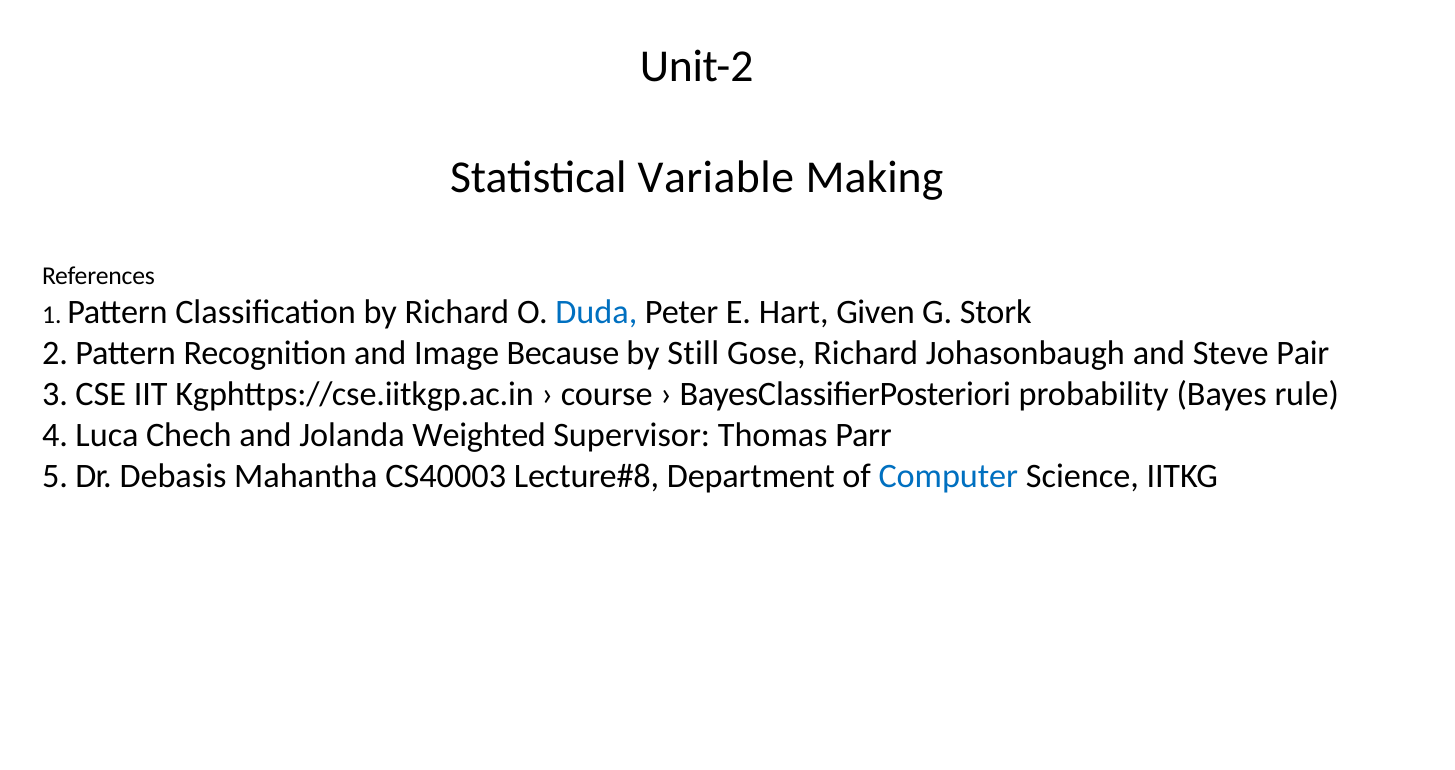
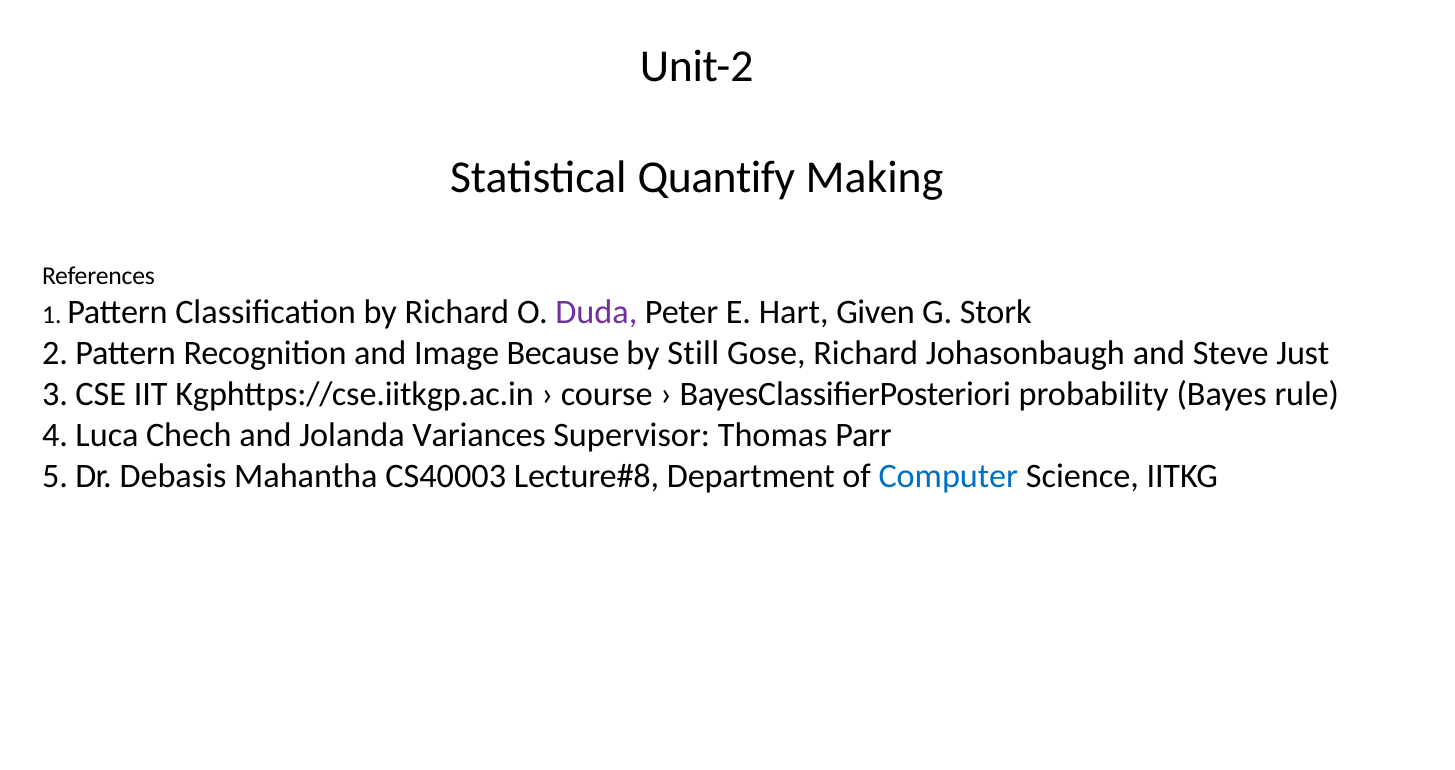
Variable: Variable -> Quantify
Duda colour: blue -> purple
Pair: Pair -> Just
Weighted: Weighted -> Variances
